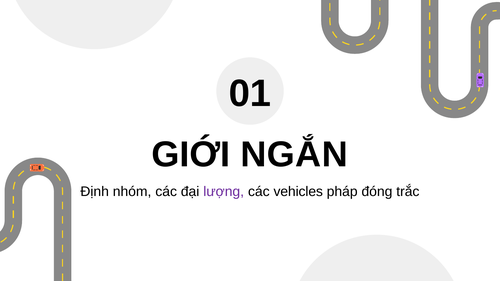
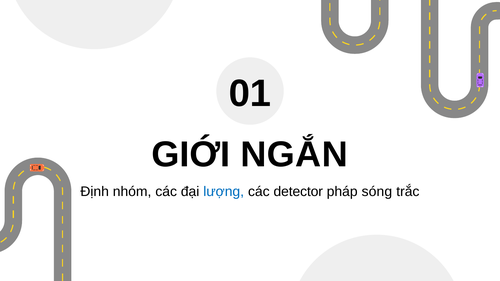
lượng colour: purple -> blue
vehicles: vehicles -> detector
đóng: đóng -> sóng
